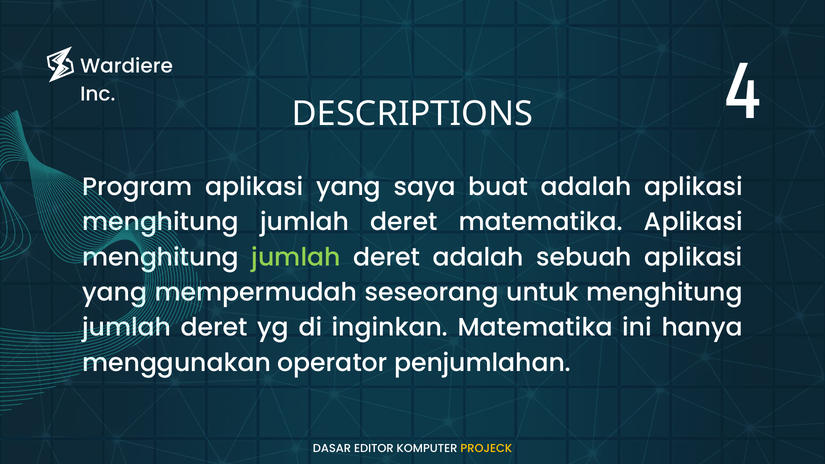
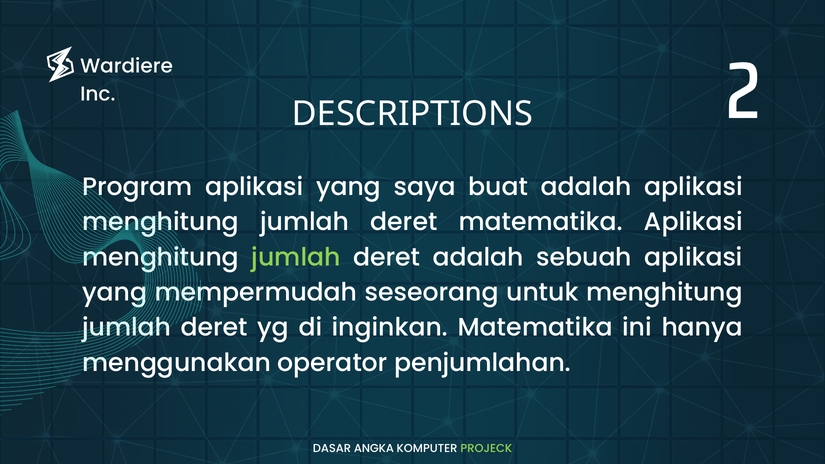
4: 4 -> 2
EDITOR: EDITOR -> ANGKA
PROJECK colour: yellow -> light green
